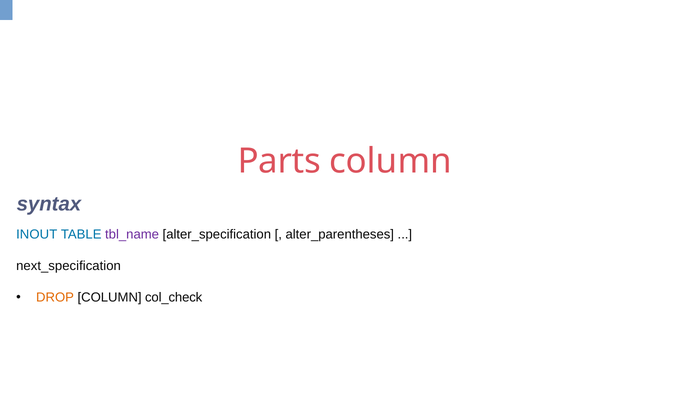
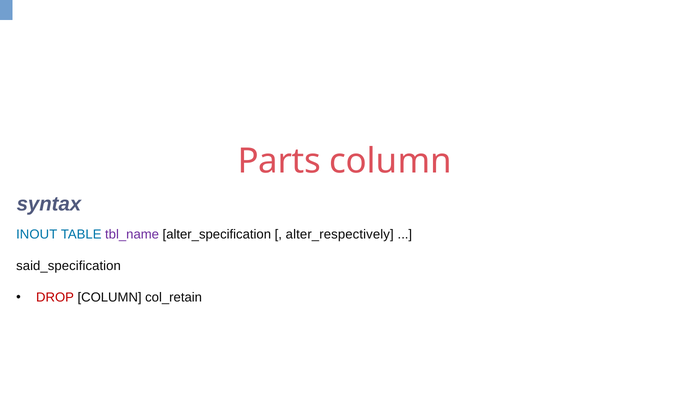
alter_parentheses: alter_parentheses -> alter_respectively
next_specification: next_specification -> said_specification
DROP colour: orange -> red
col_check: col_check -> col_retain
